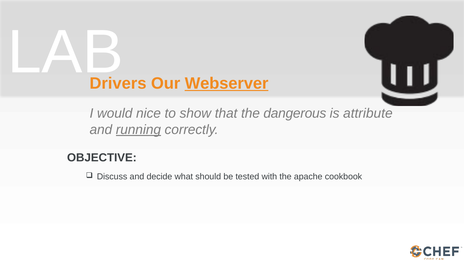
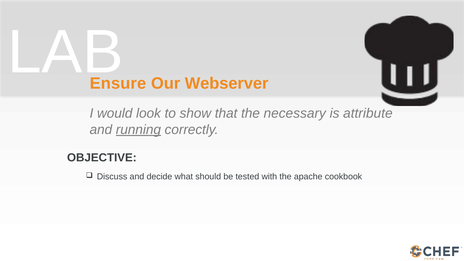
Drivers: Drivers -> Ensure
Webserver underline: present -> none
nice: nice -> look
dangerous: dangerous -> necessary
